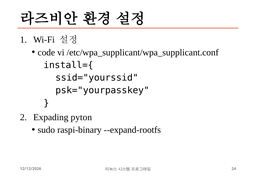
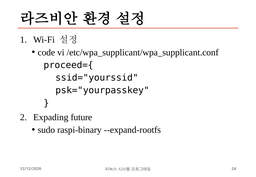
install={: install={ -> proceed={
pyton: pyton -> future
